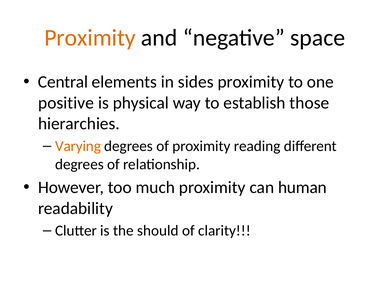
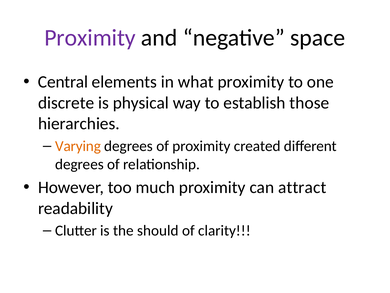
Proximity at (90, 38) colour: orange -> purple
sides: sides -> what
positive: positive -> discrete
reading: reading -> created
human: human -> attract
